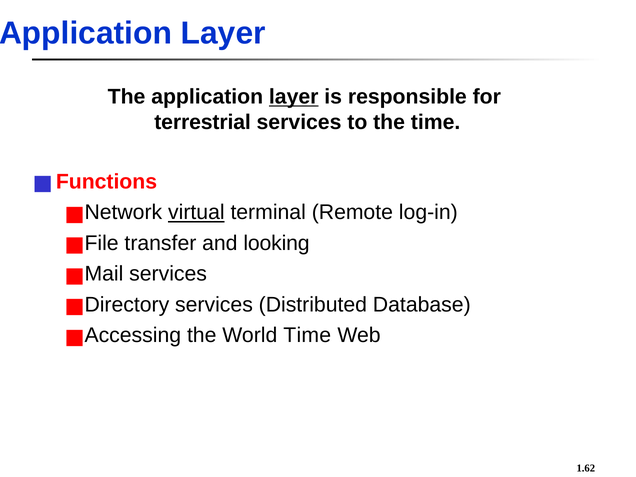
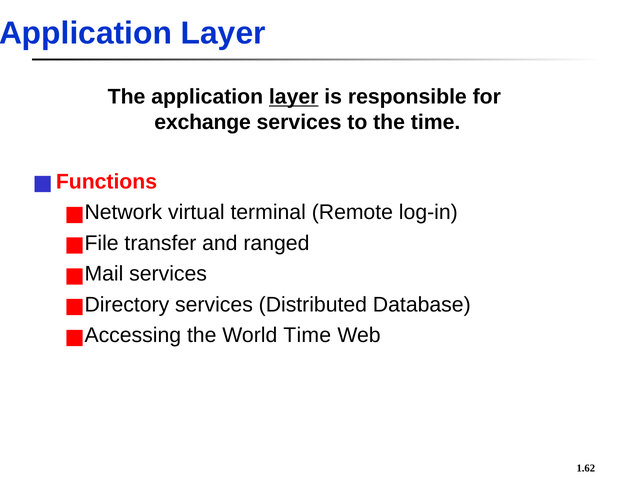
terrestrial: terrestrial -> exchange
virtual underline: present -> none
looking: looking -> ranged
